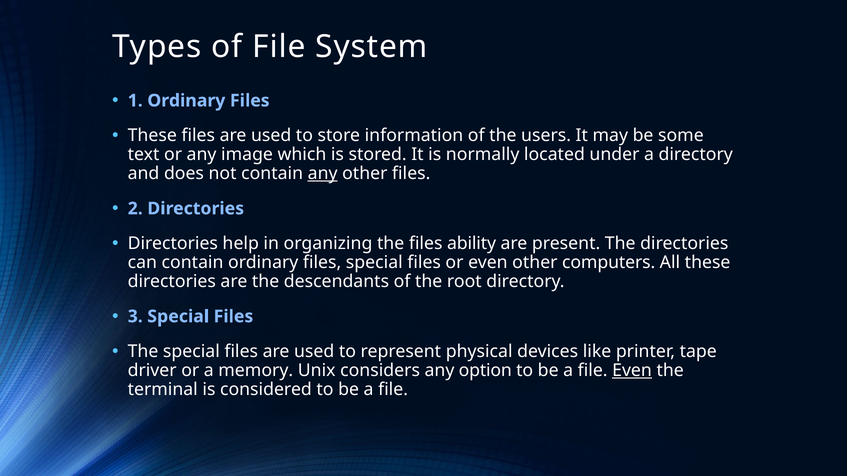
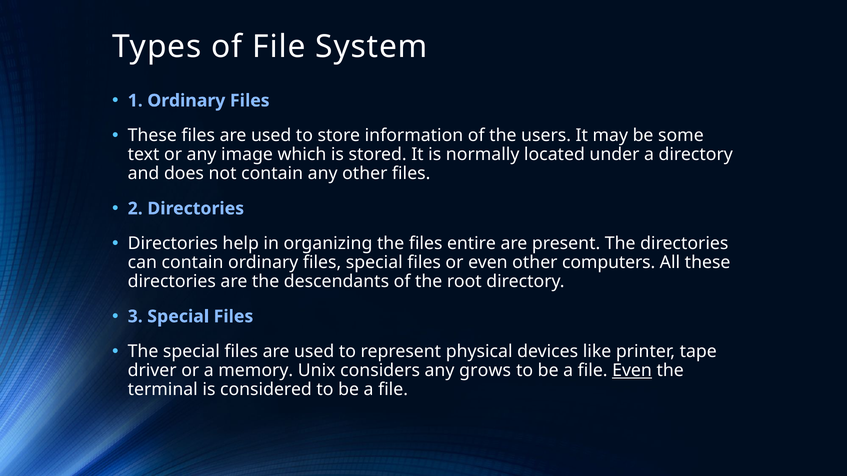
any at (323, 174) underline: present -> none
ability: ability -> entire
option: option -> grows
